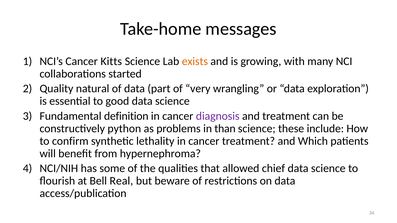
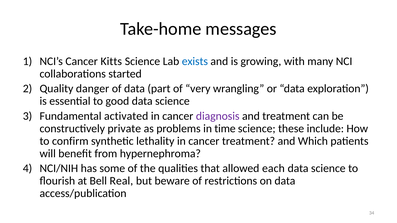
exists colour: orange -> blue
natural: natural -> danger
definition: definition -> activated
python: python -> private
than: than -> time
chief: chief -> each
